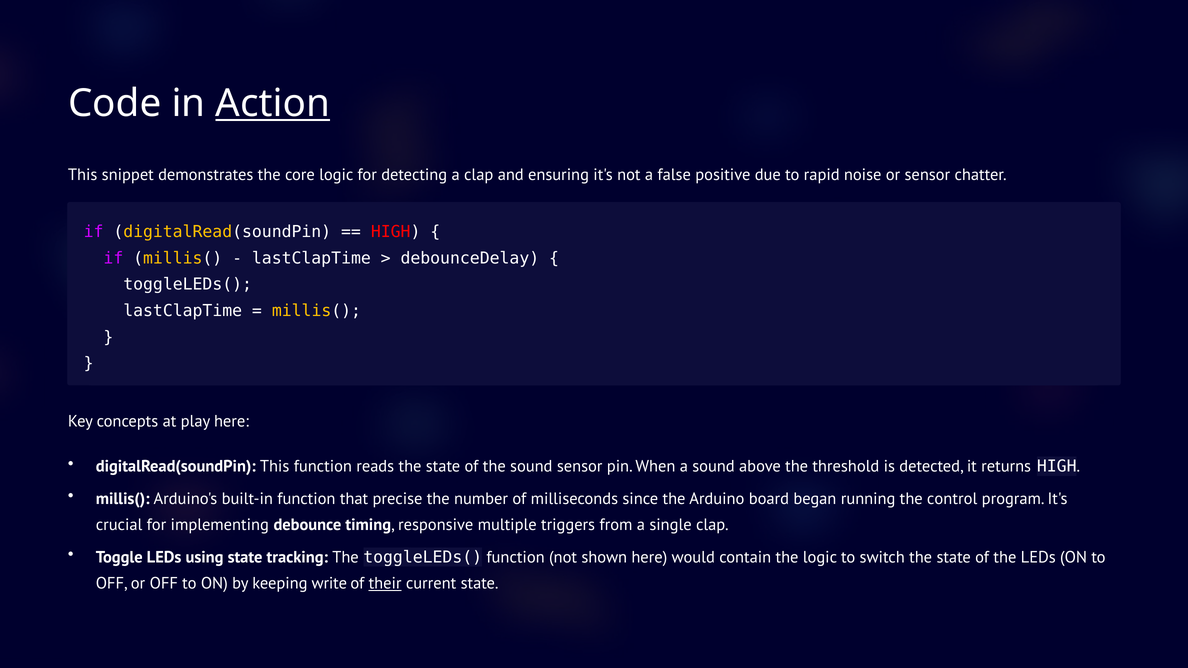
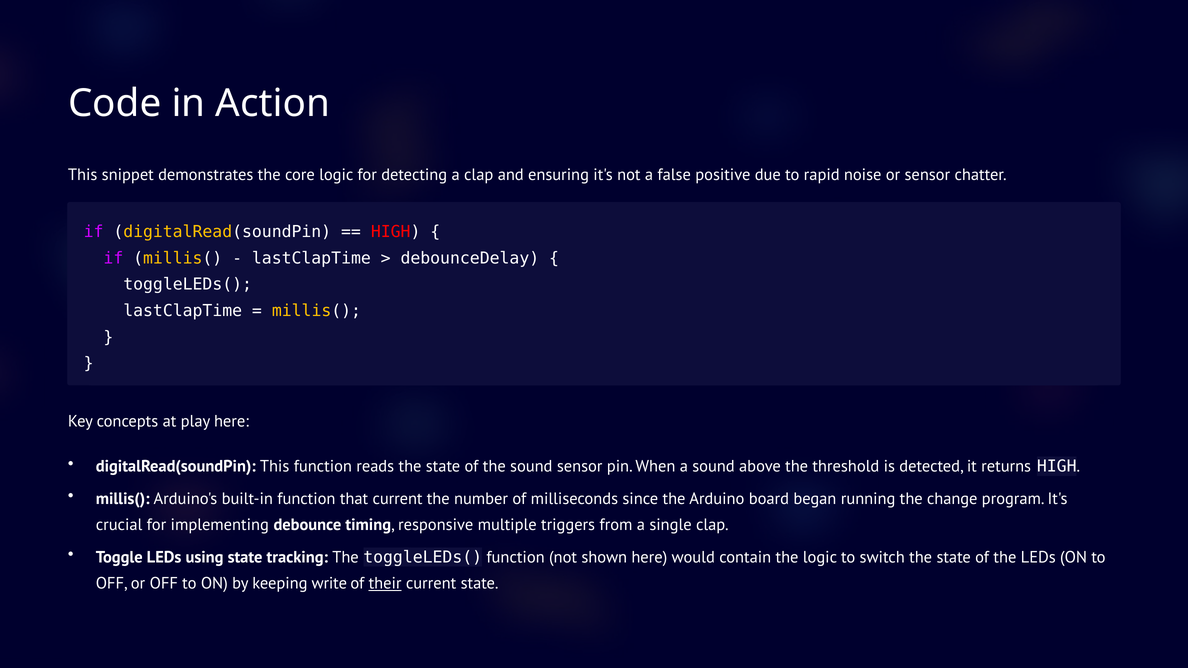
Action underline: present -> none
that precise: precise -> current
control: control -> change
